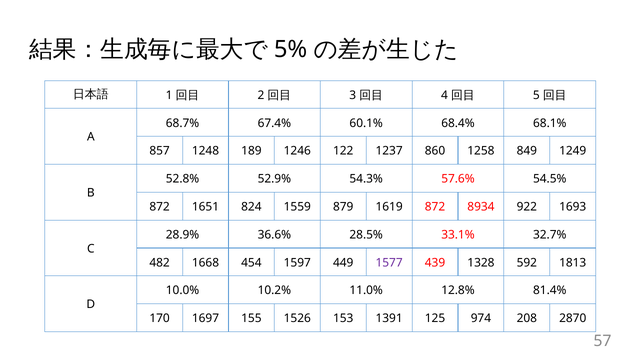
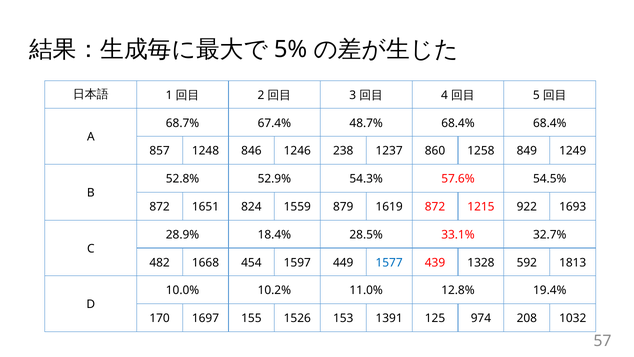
60.1%: 60.1% -> 48.7%
68.4% 68.1%: 68.1% -> 68.4%
189: 189 -> 846
122: 122 -> 238
8934: 8934 -> 1215
36.6%: 36.6% -> 18.4%
1577 colour: purple -> blue
81.4%: 81.4% -> 19.4%
2870: 2870 -> 1032
